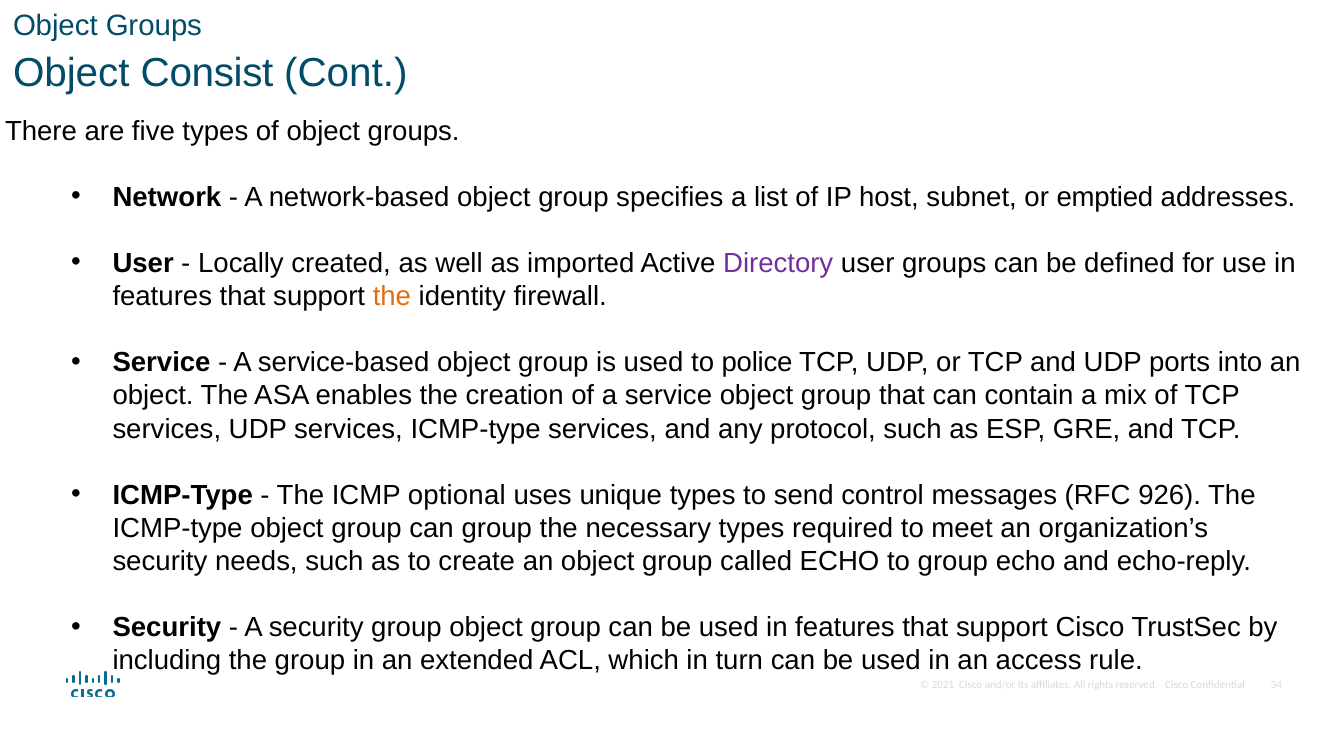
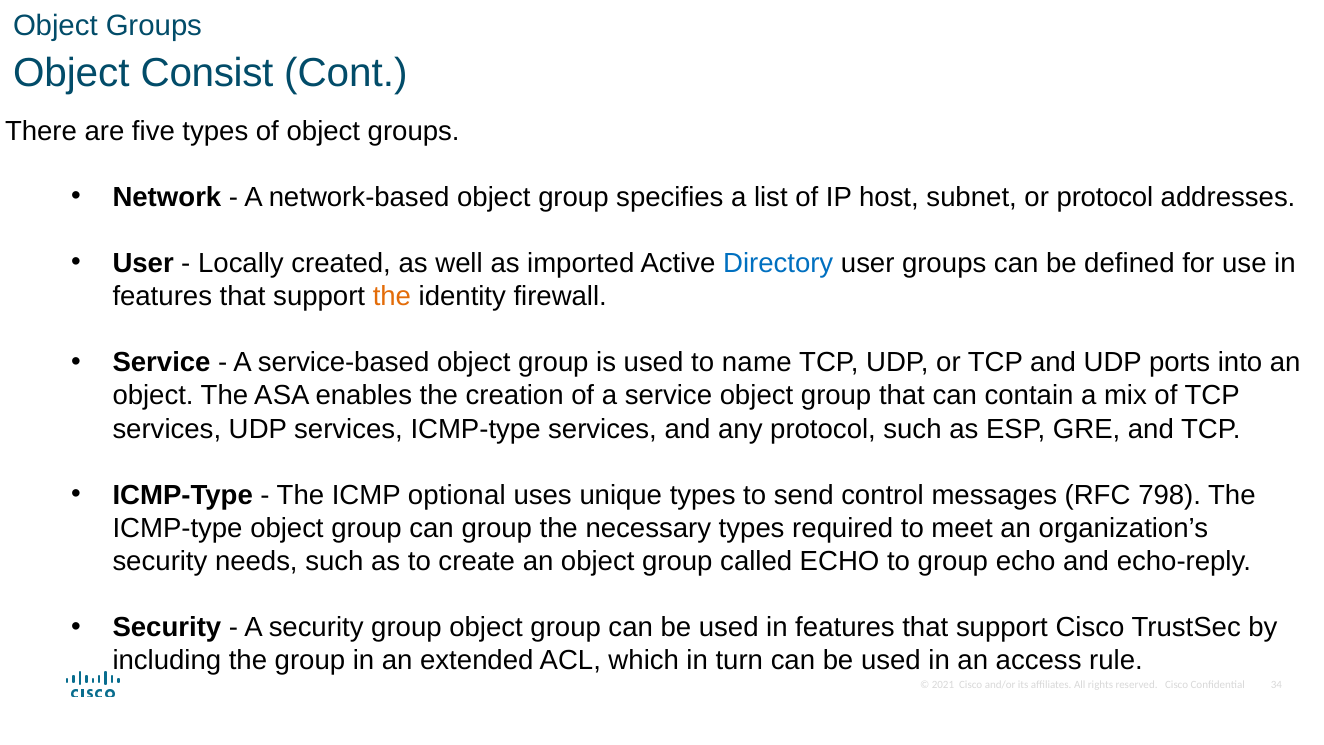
or emptied: emptied -> protocol
Directory colour: purple -> blue
police: police -> name
926: 926 -> 798
